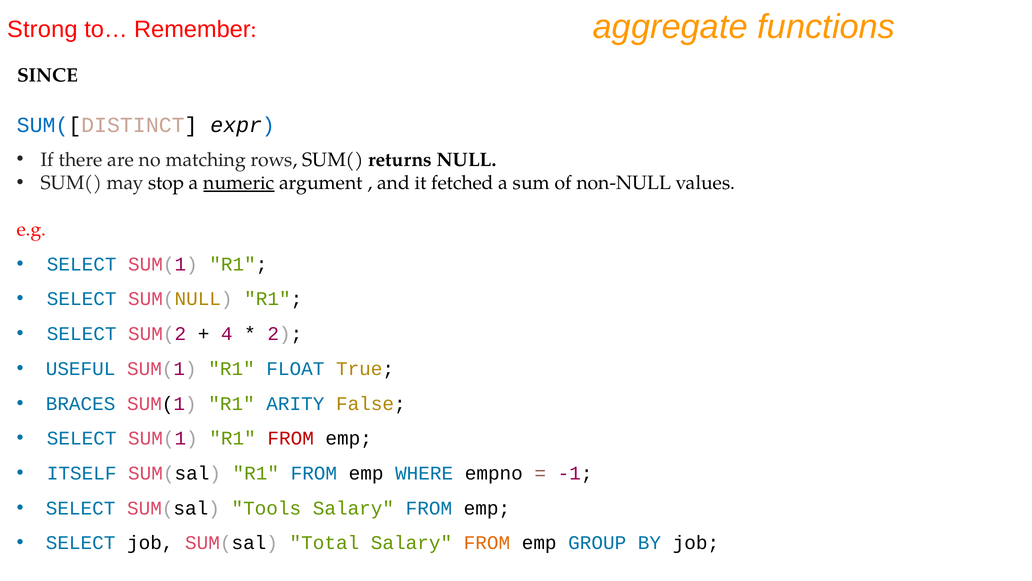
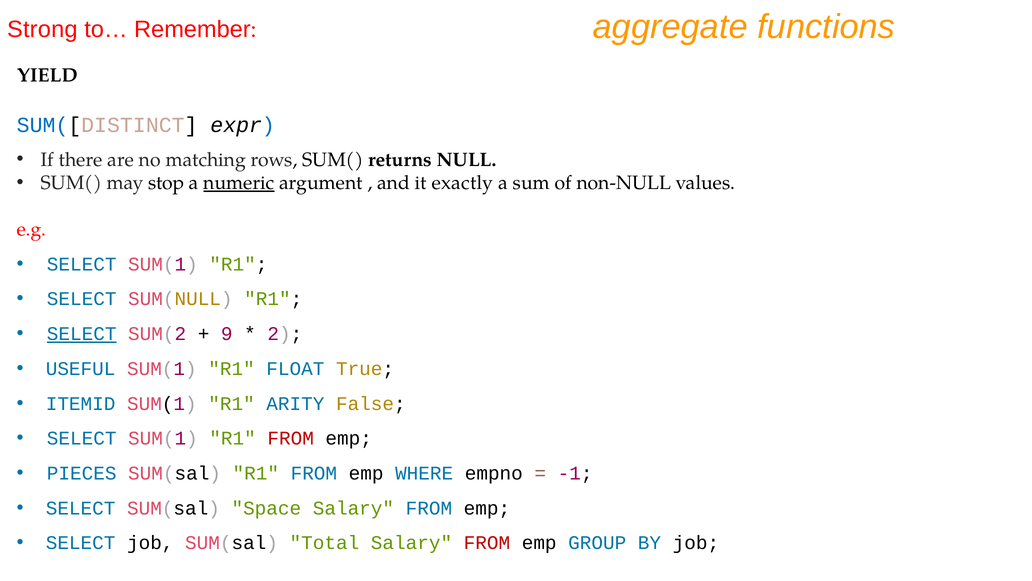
SINCE: SINCE -> YIELD
fetched: fetched -> exactly
SELECT at (82, 334) underline: none -> present
4: 4 -> 9
BRACES: BRACES -> ITEMID
ITSELF: ITSELF -> PIECES
Tools: Tools -> Space
FROM at (487, 543) colour: orange -> red
